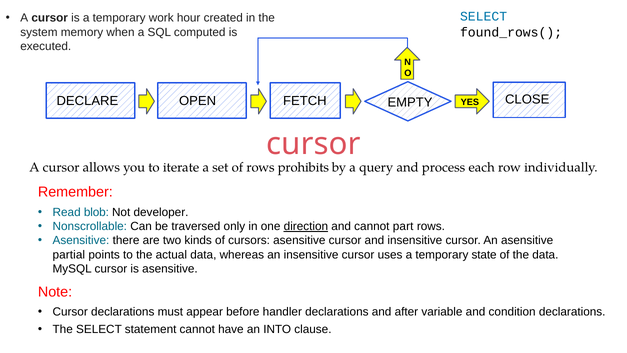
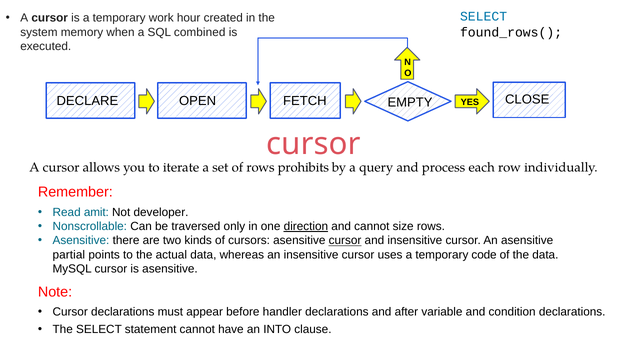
computed: computed -> combined
blob: blob -> amit
part: part -> size
cursor at (345, 240) underline: none -> present
state: state -> code
